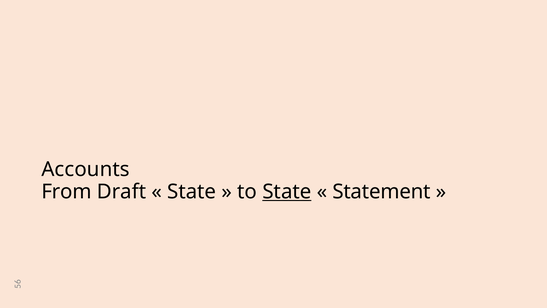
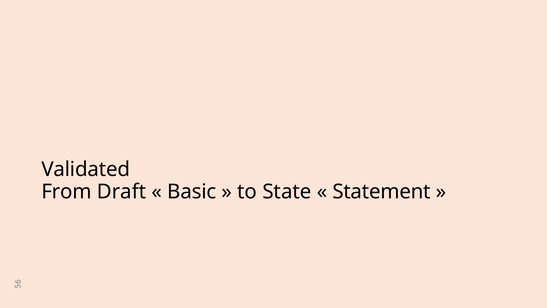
Accounts: Accounts -> Validated
State at (192, 191): State -> Basic
State at (287, 191) underline: present -> none
